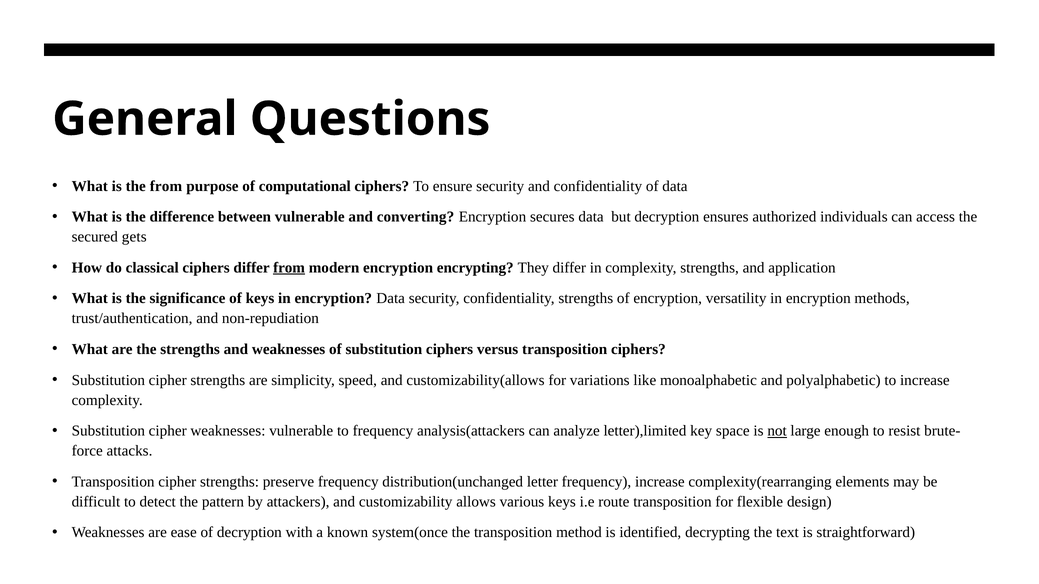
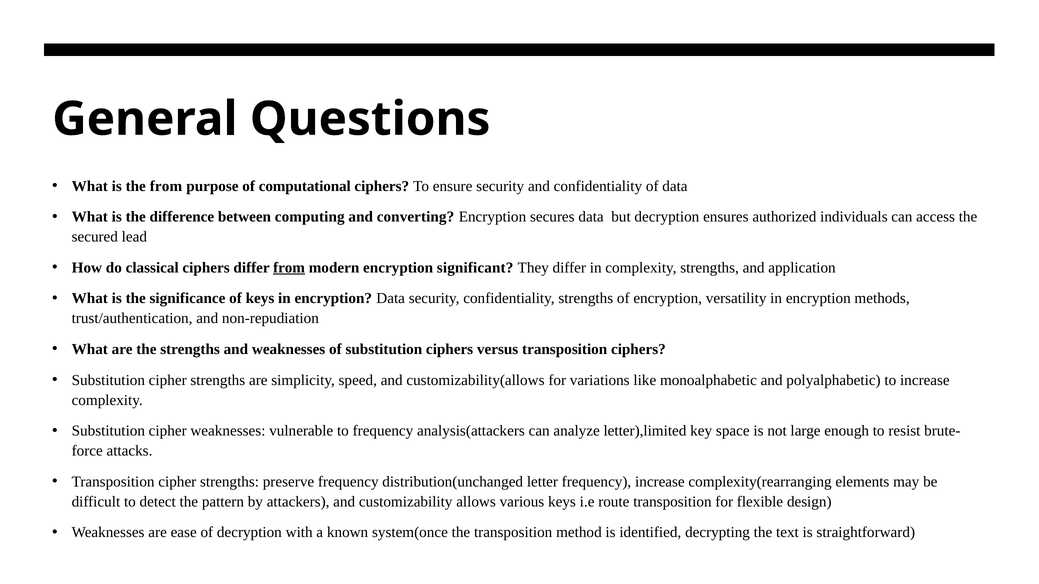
between vulnerable: vulnerable -> computing
gets: gets -> lead
encrypting: encrypting -> significant
not underline: present -> none
